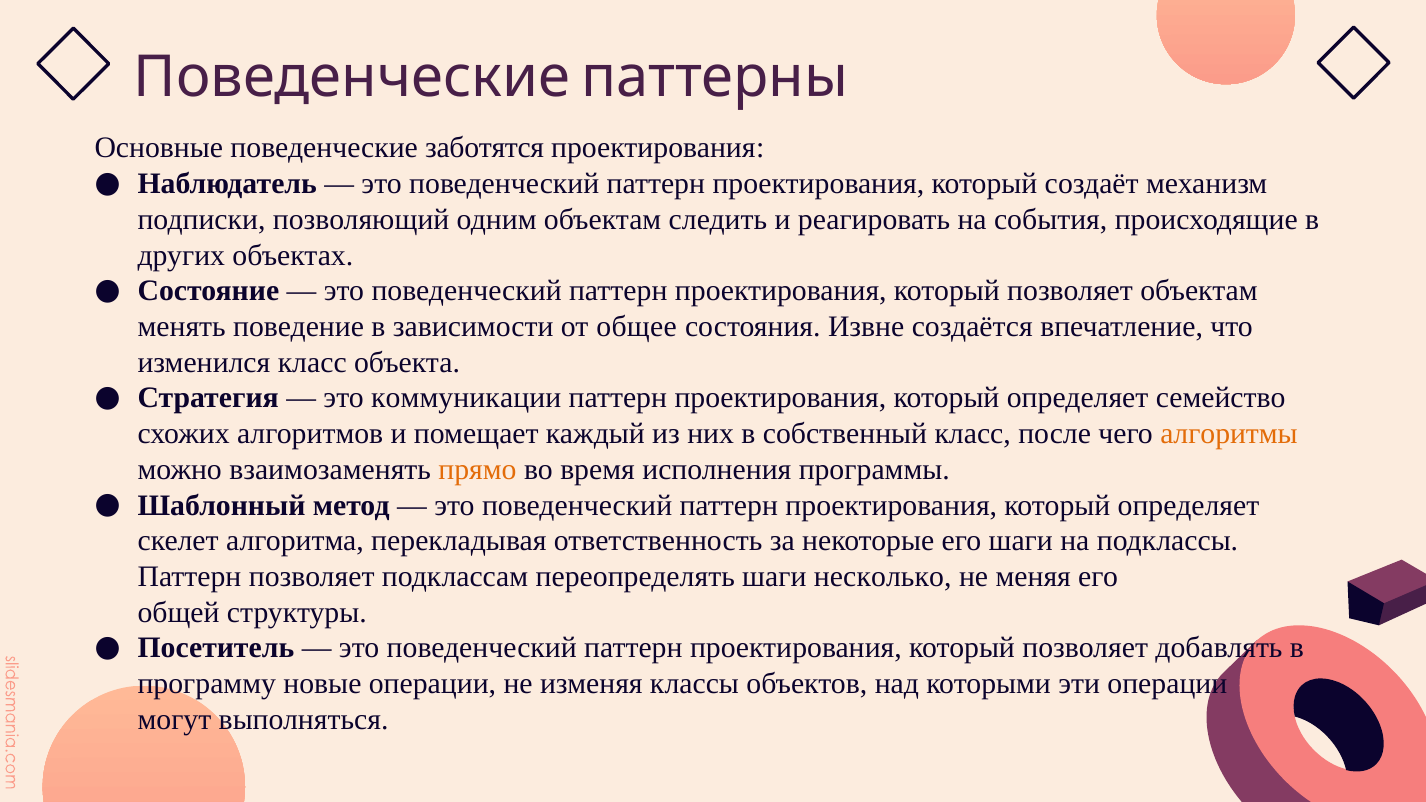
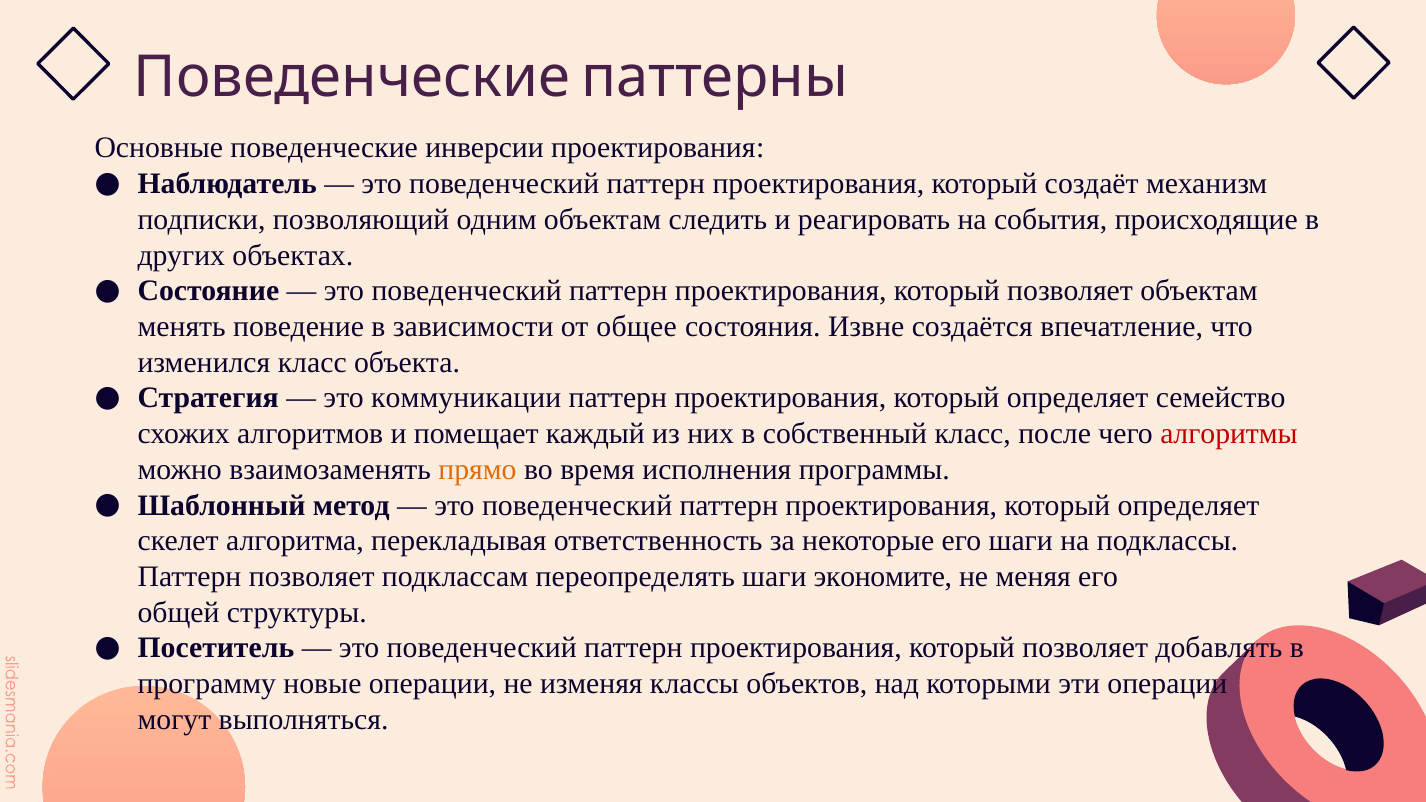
заботятся: заботятся -> инверсии
алгоритмы colour: orange -> red
несколько: несколько -> экономите
